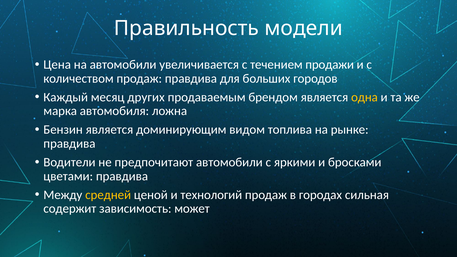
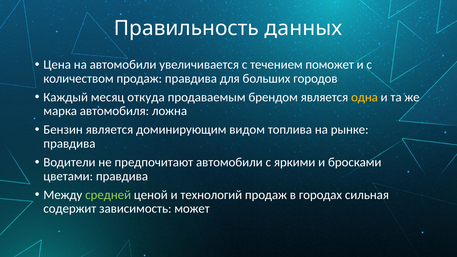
модели: модели -> данных
продажи: продажи -> поможет
других: других -> откуда
средней colour: yellow -> light green
